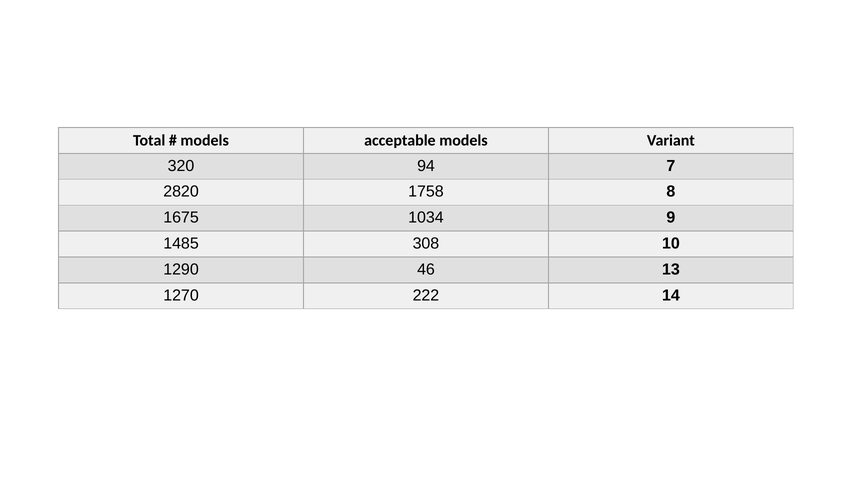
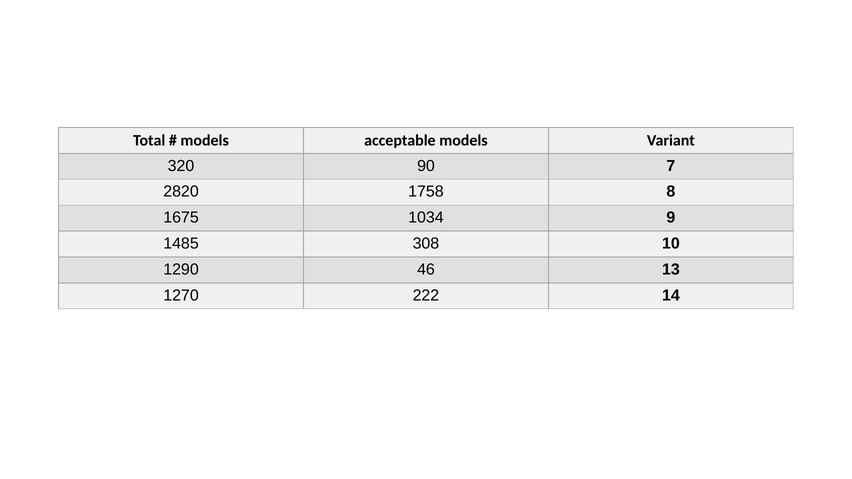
94: 94 -> 90
